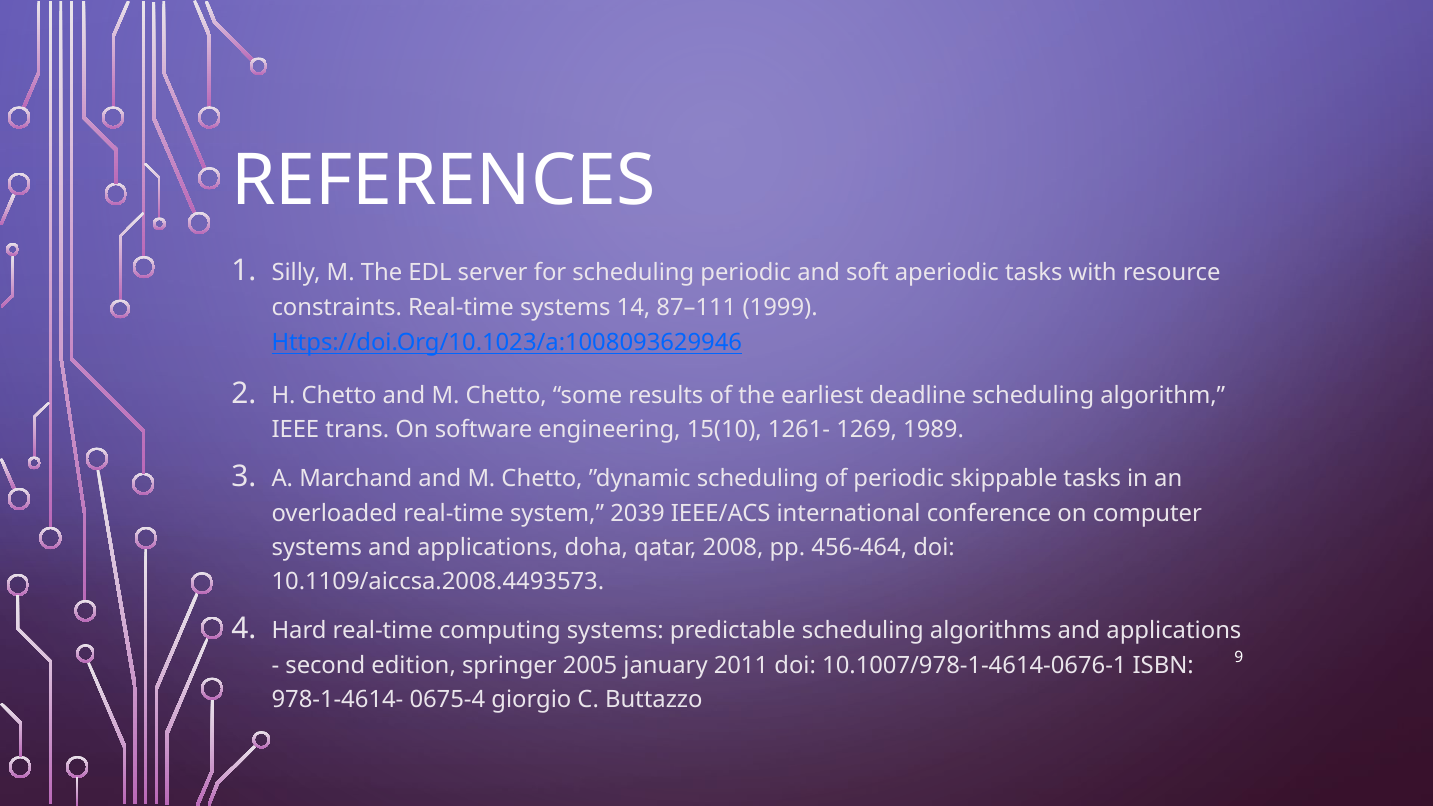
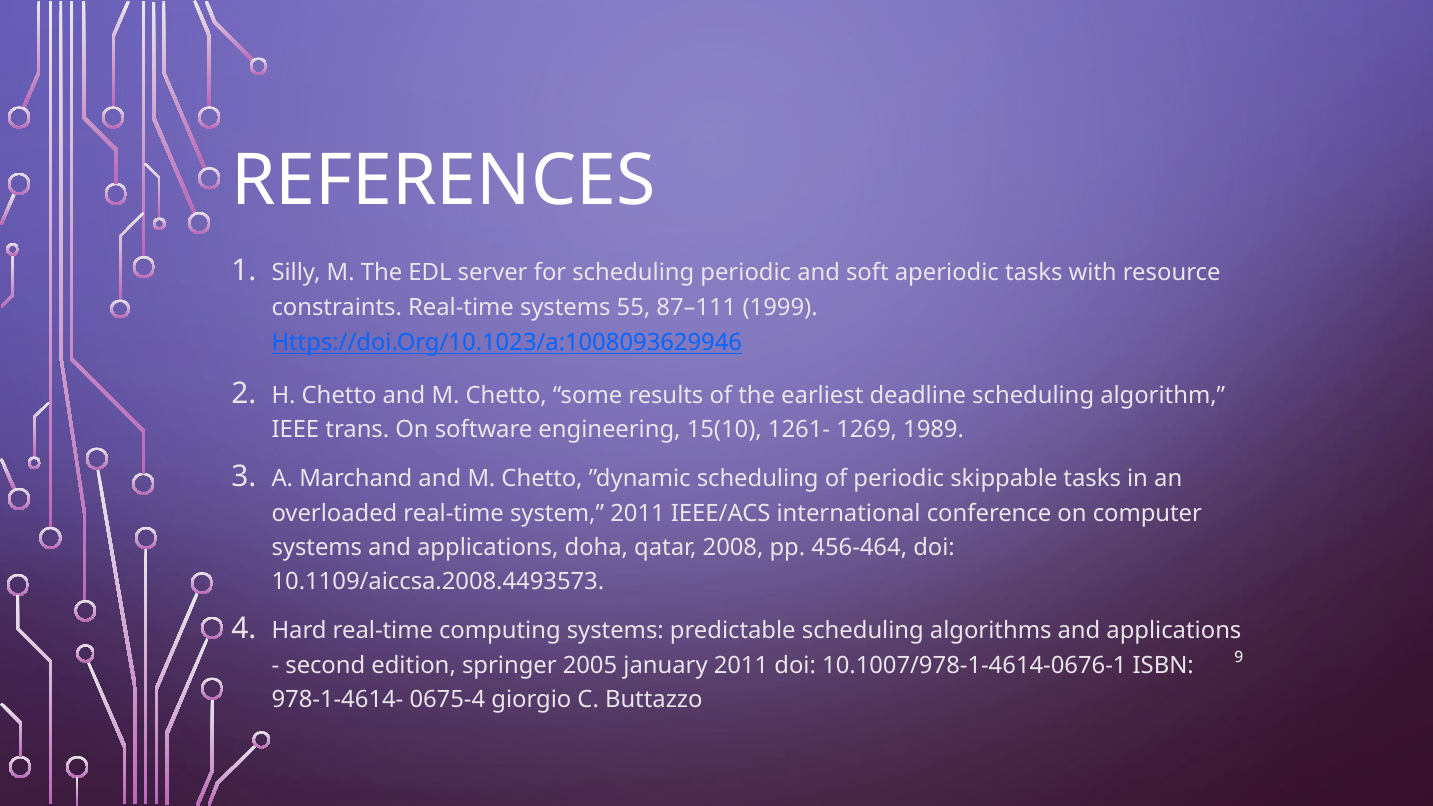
14: 14 -> 55
system 2039: 2039 -> 2011
